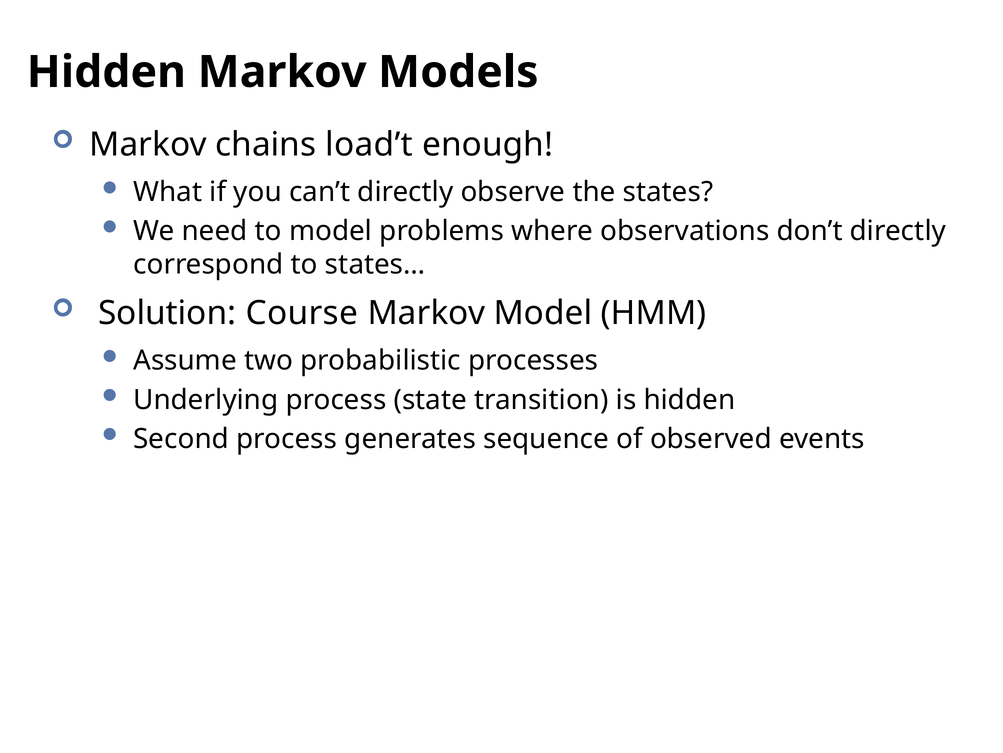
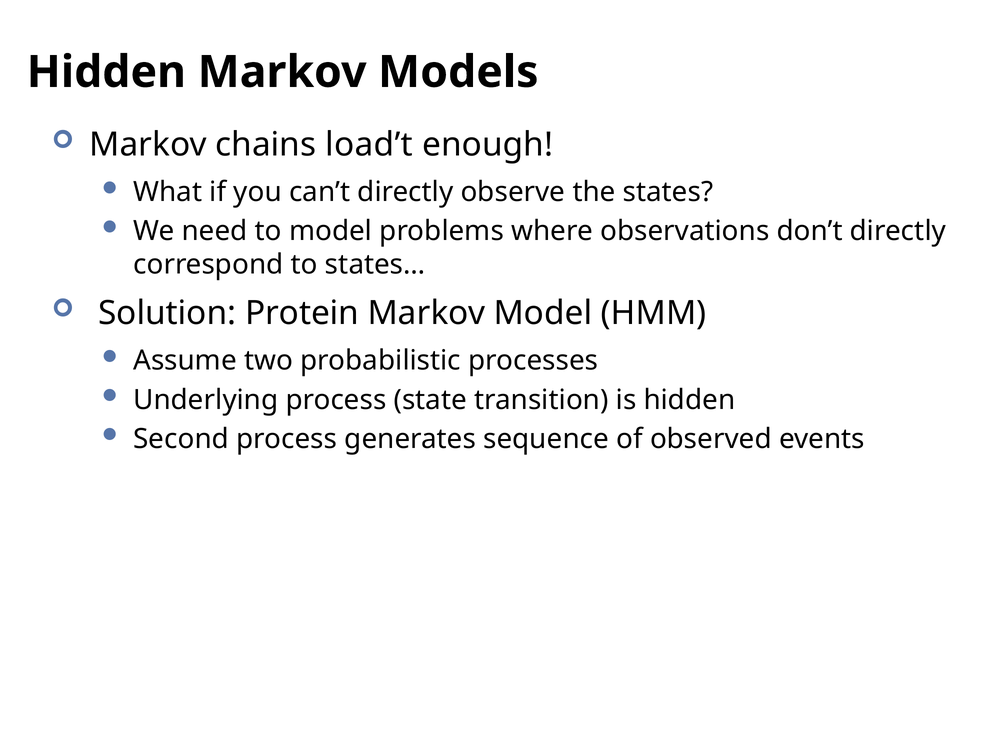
Course: Course -> Protein
